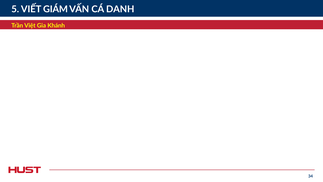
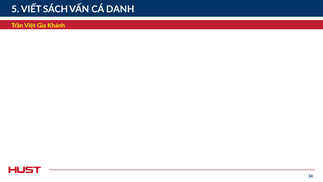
GIÁM: GIÁM -> SÁCH
